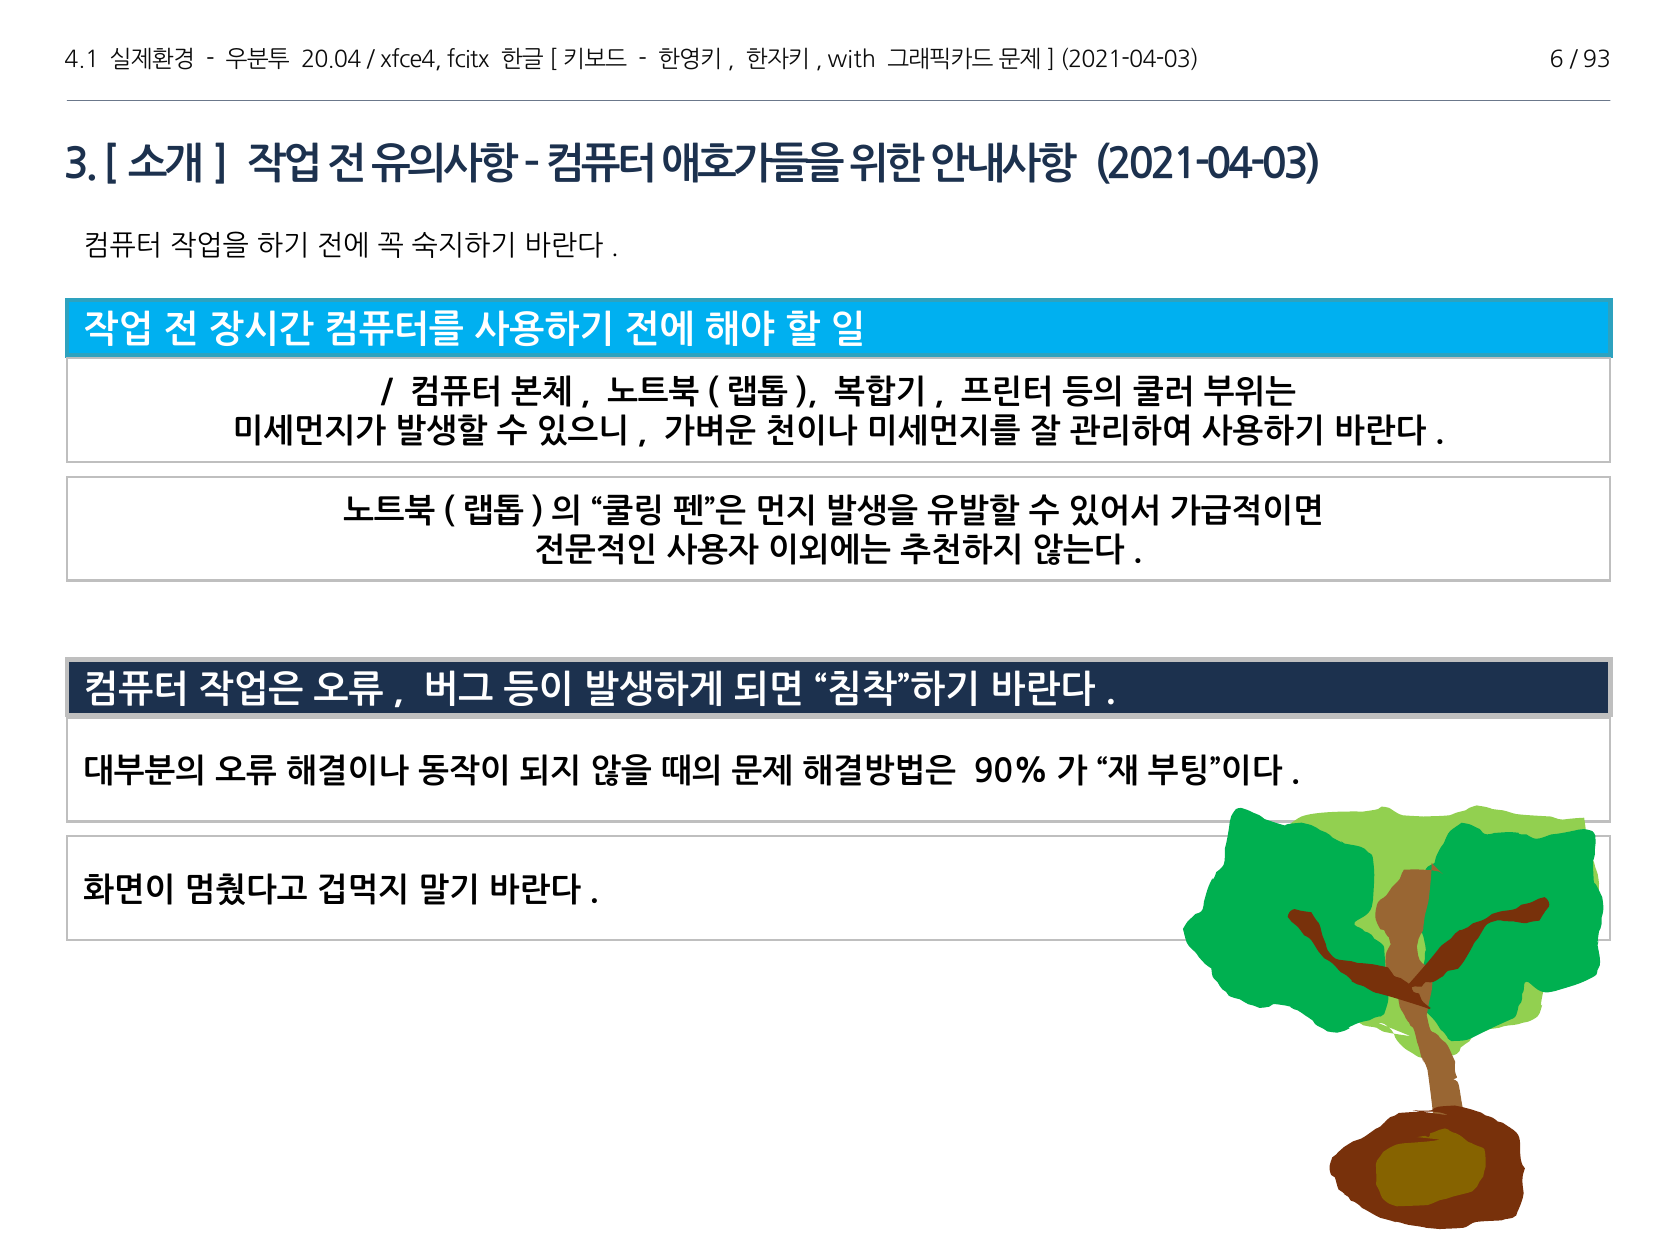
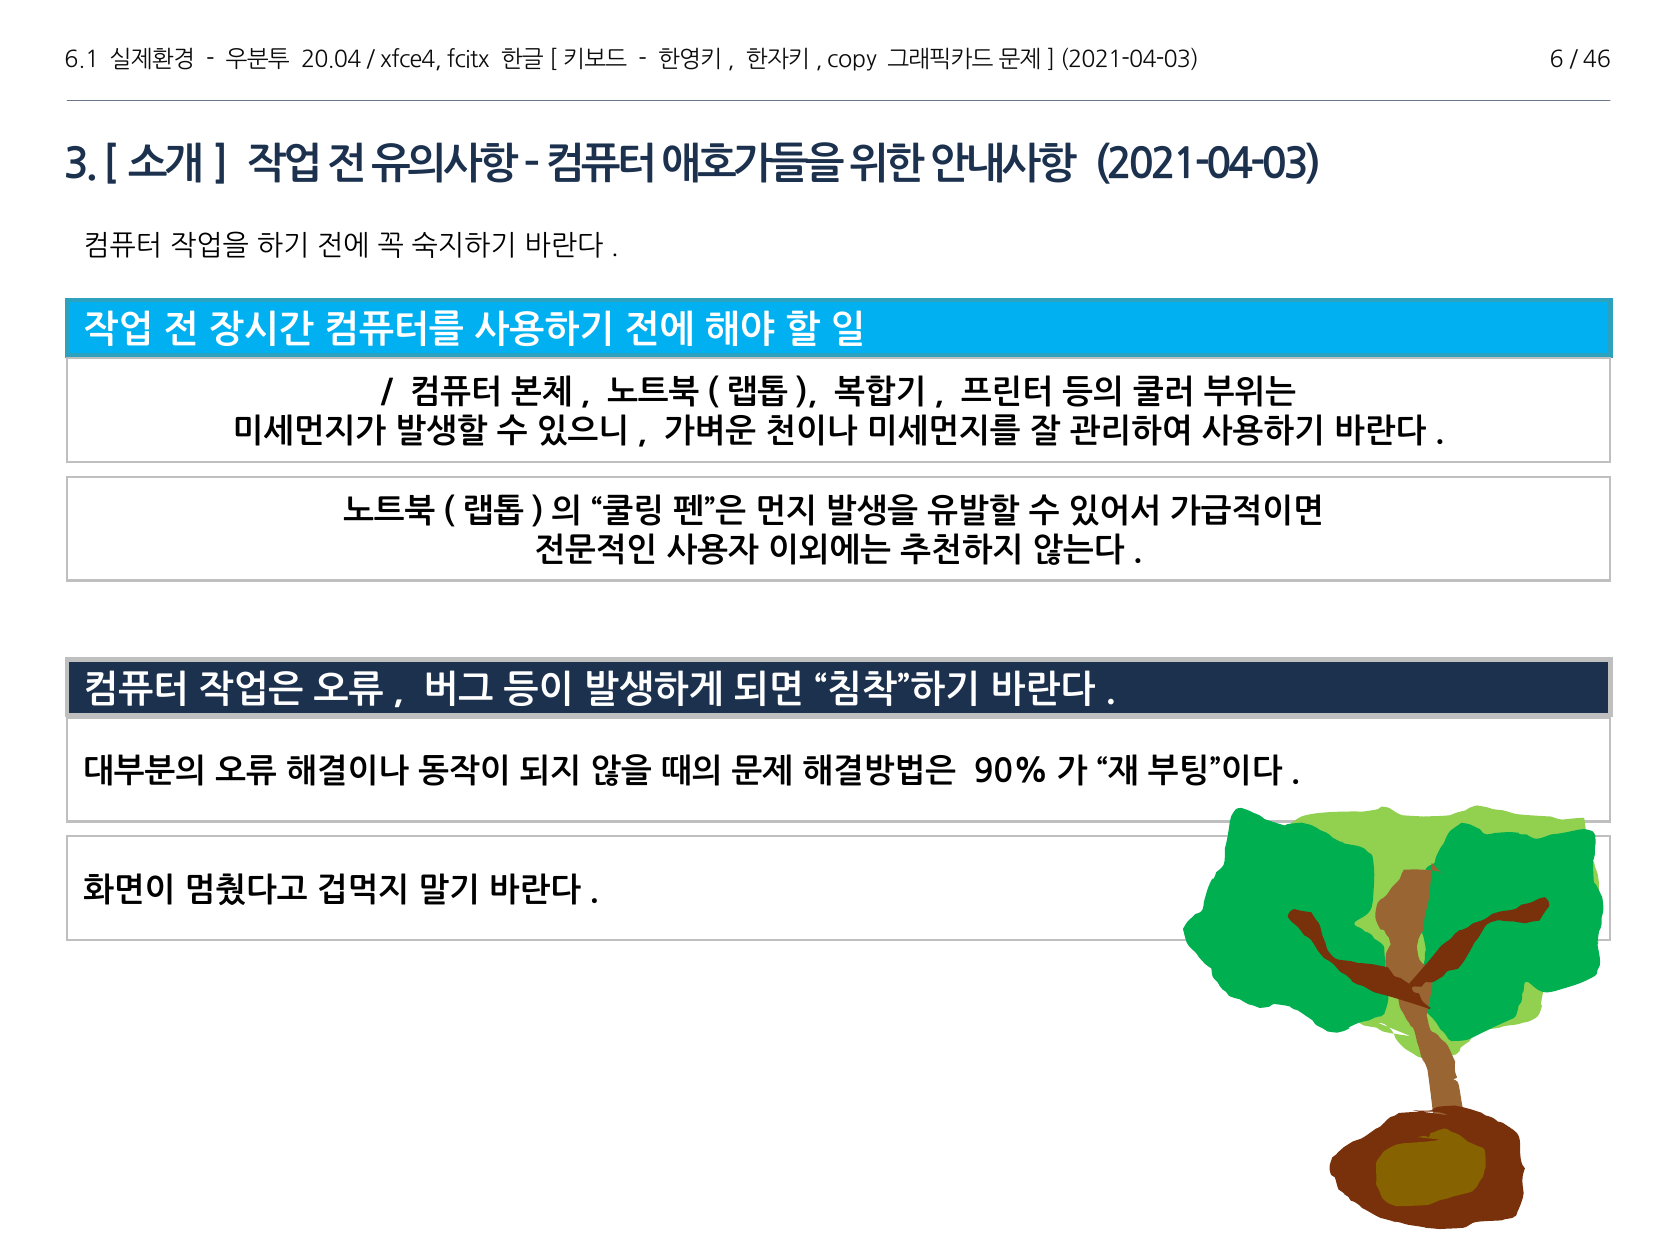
4.1: 4.1 -> 6.1
with: with -> copy
93: 93 -> 46
